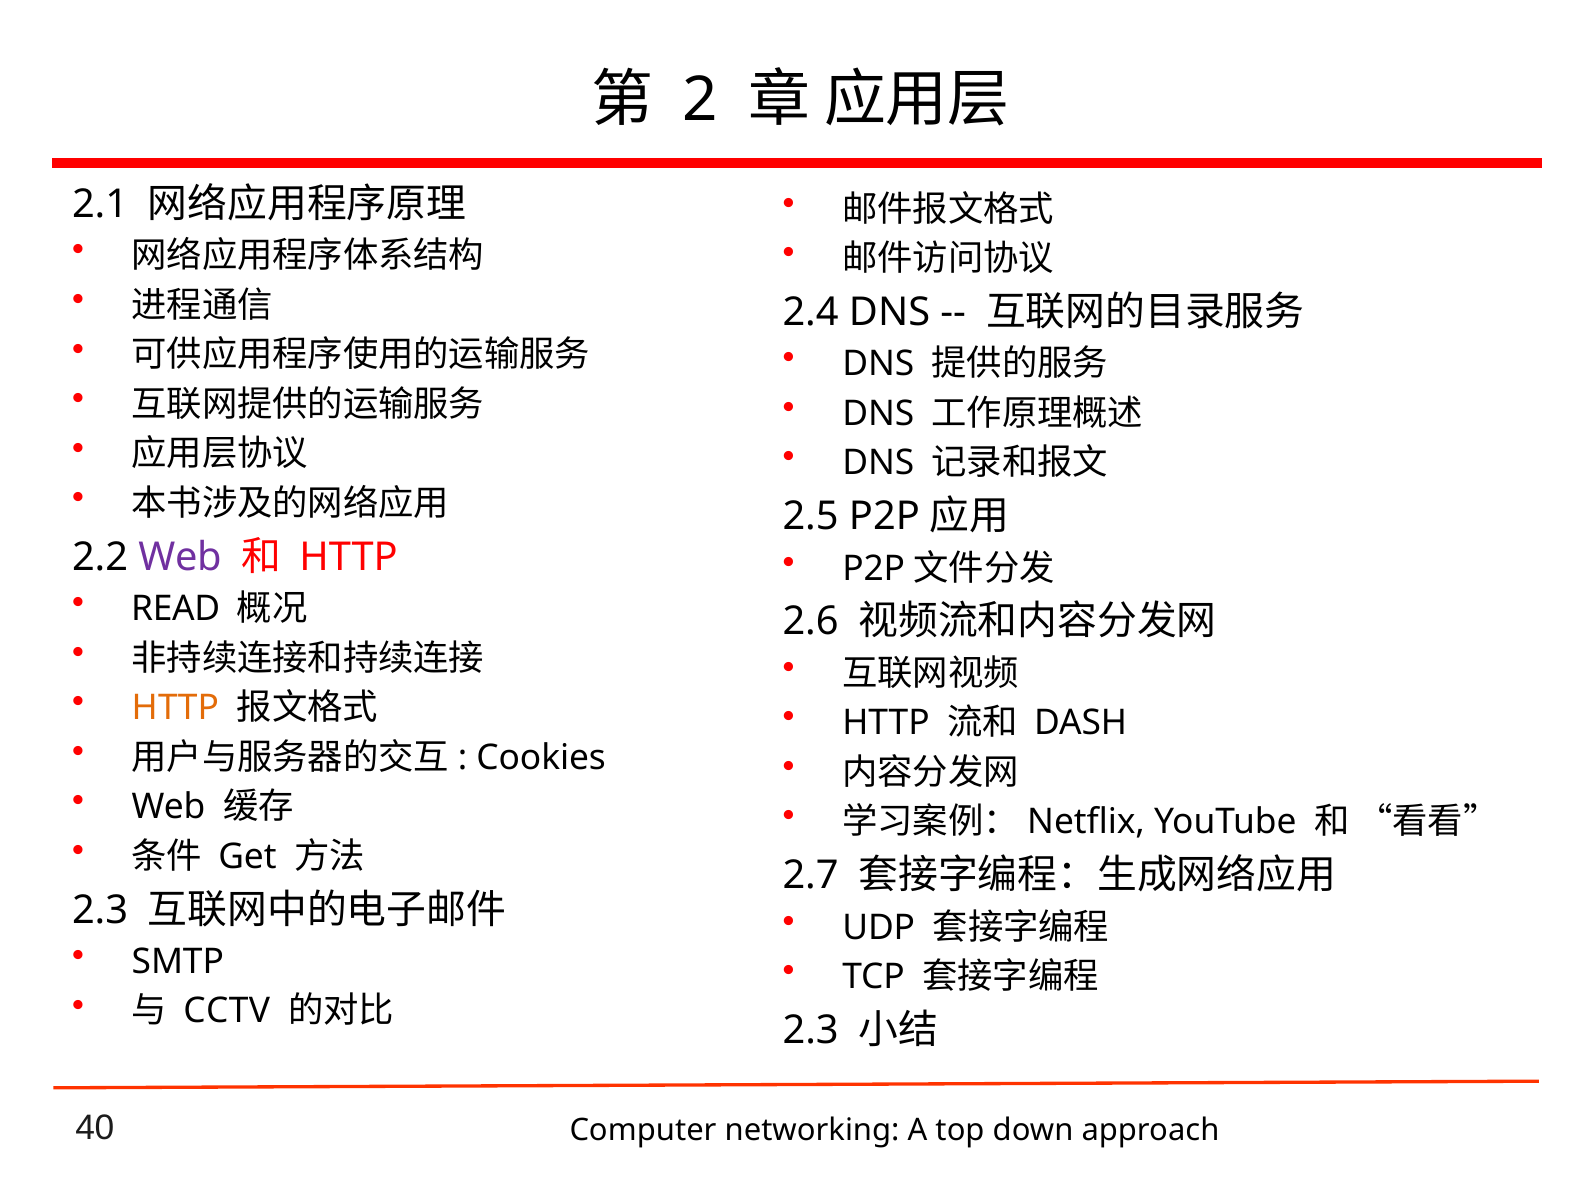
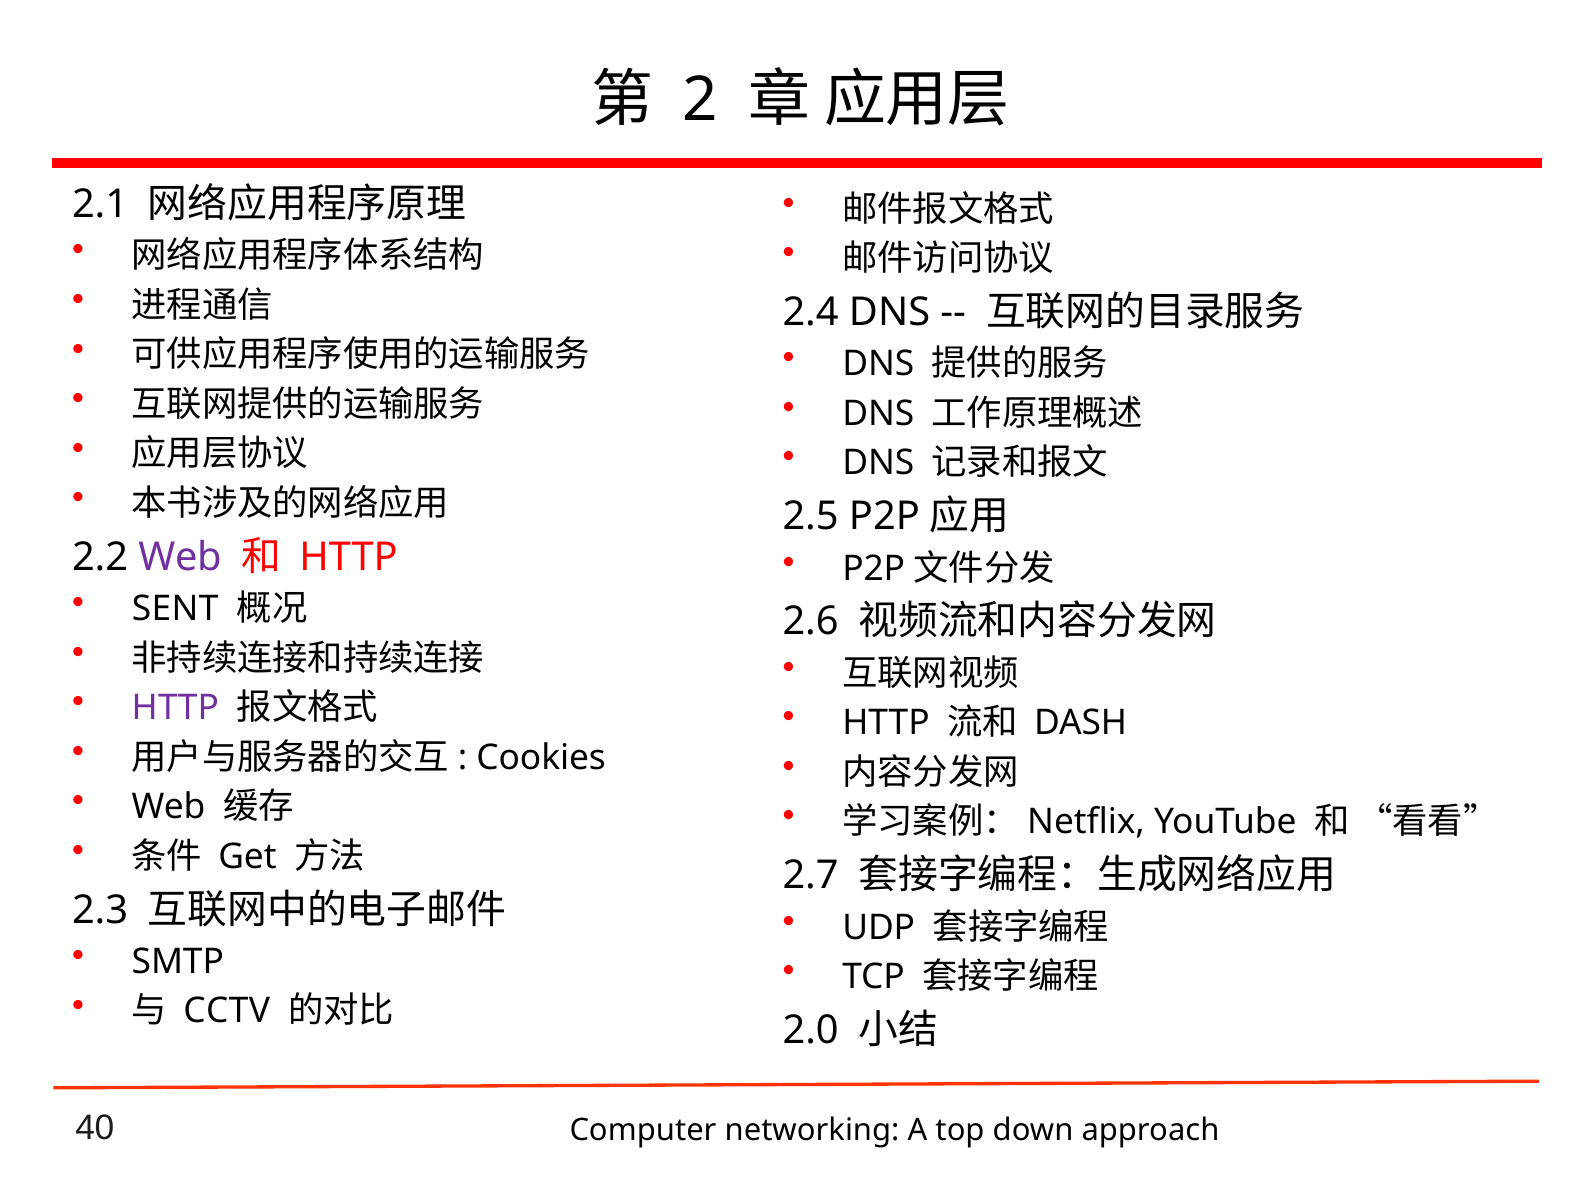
READ: READ -> SENT
HTTP at (175, 708) colour: orange -> purple
2.3 at (811, 1030): 2.3 -> 2.0
